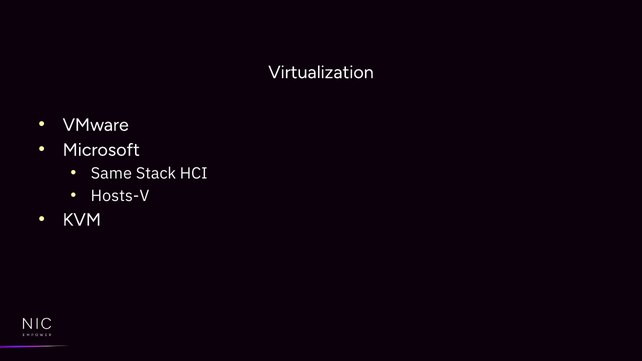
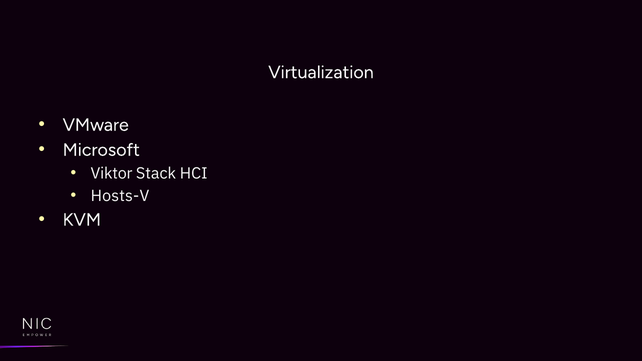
Same: Same -> Viktor
